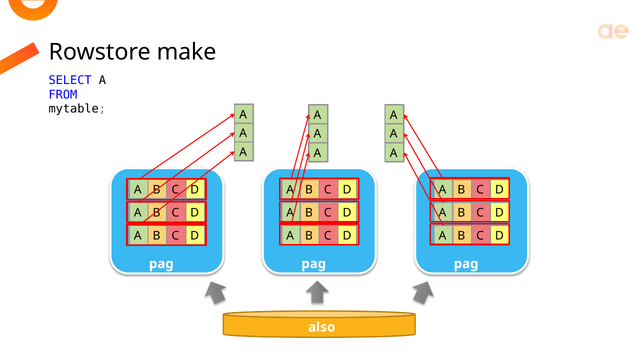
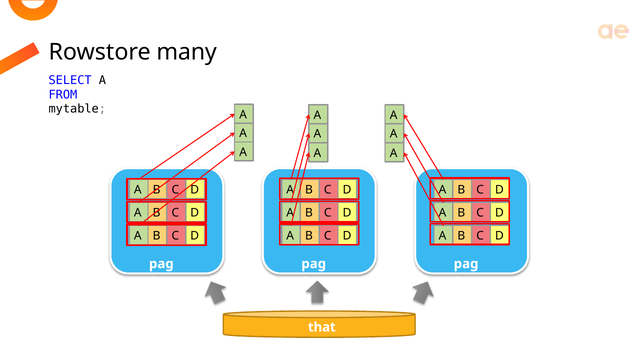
make: make -> many
also: also -> that
